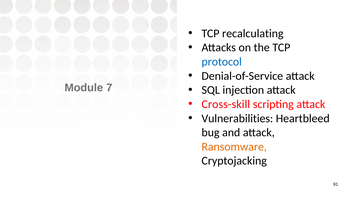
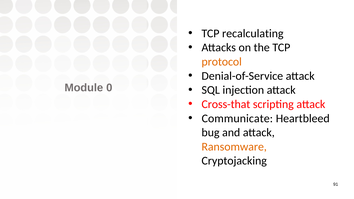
protocol colour: blue -> orange
7: 7 -> 0
Cross-skill: Cross-skill -> Cross-that
Vulnerabilities: Vulnerabilities -> Communicate
